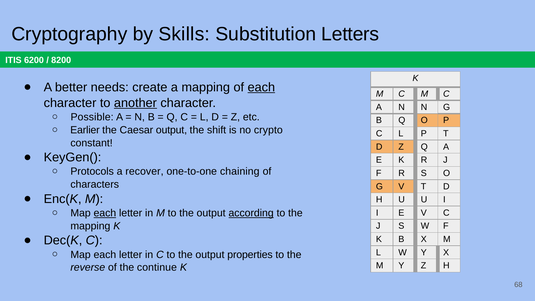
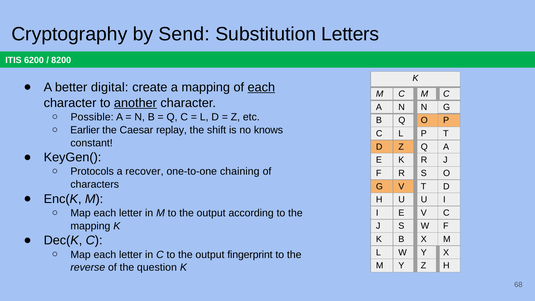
Skills: Skills -> Send
needs: needs -> digital
Caesar output: output -> replay
crypto: crypto -> knows
each at (105, 213) underline: present -> none
according underline: present -> none
properties: properties -> fingerprint
continue: continue -> question
